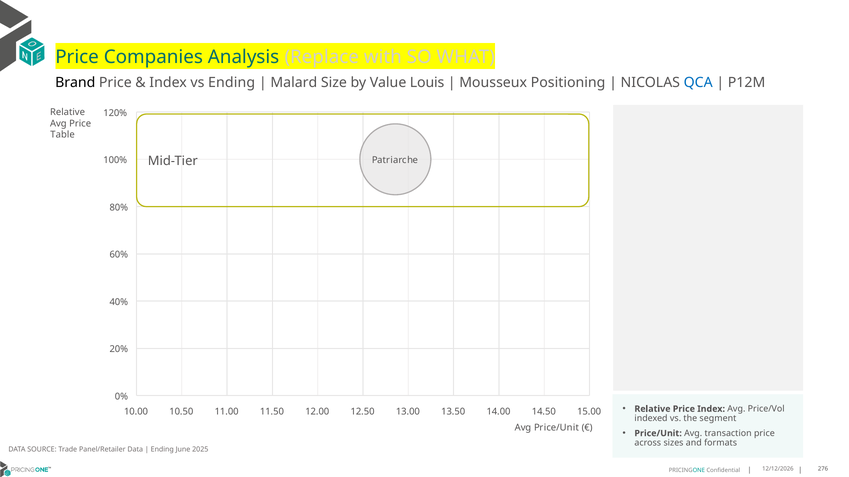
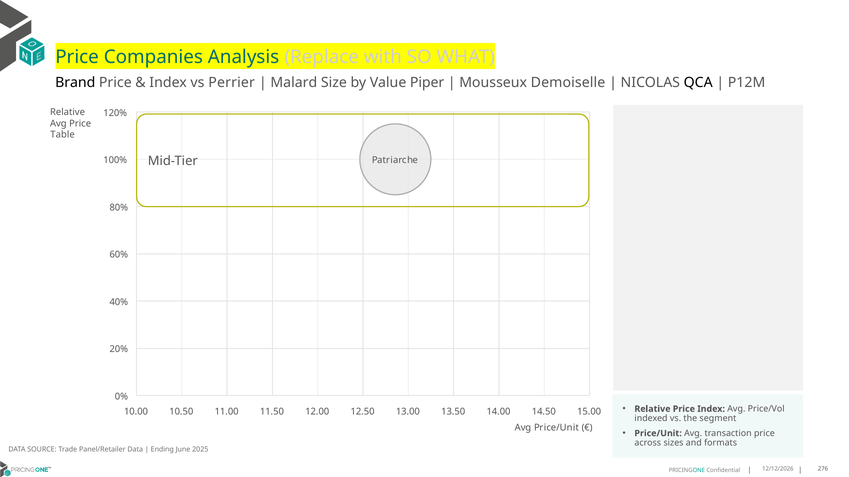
vs Ending: Ending -> Perrier
Louis: Louis -> Piper
Positioning: Positioning -> Demoiselle
QCA colour: blue -> black
